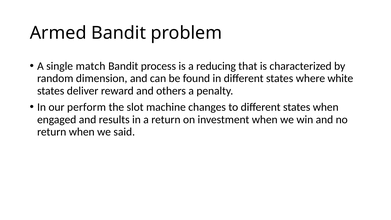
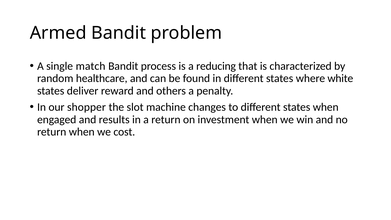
dimension: dimension -> healthcare
perform: perform -> shopper
said: said -> cost
